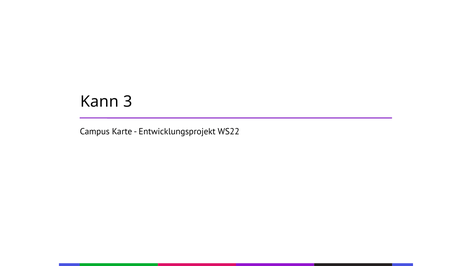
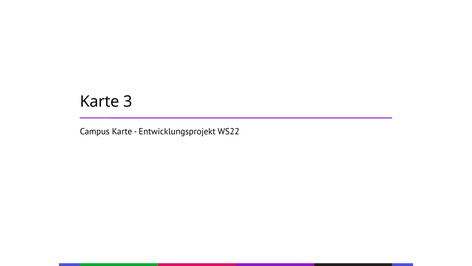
Kann at (99, 101): Kann -> Karte
